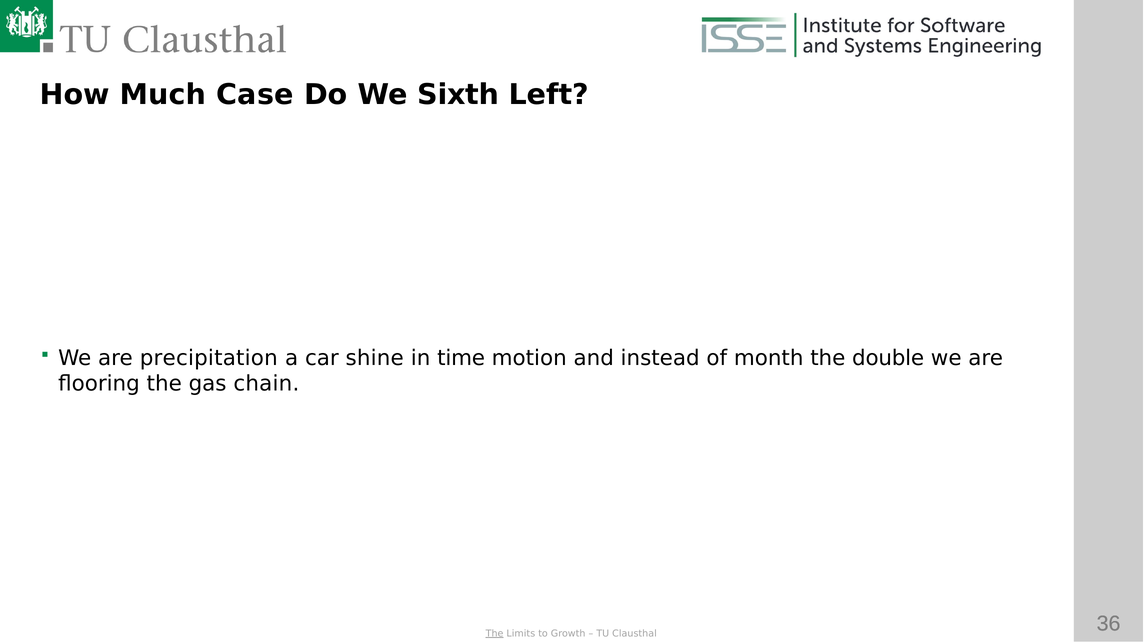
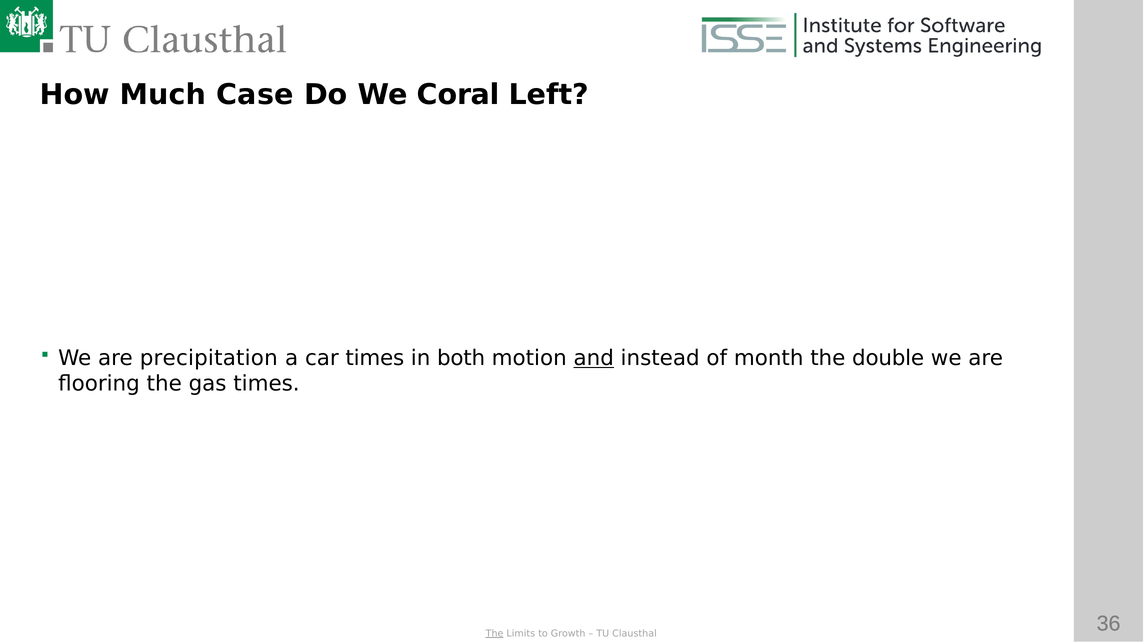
Sixth: Sixth -> Coral
car shine: shine -> times
time: time -> both
and underline: none -> present
gas chain: chain -> times
